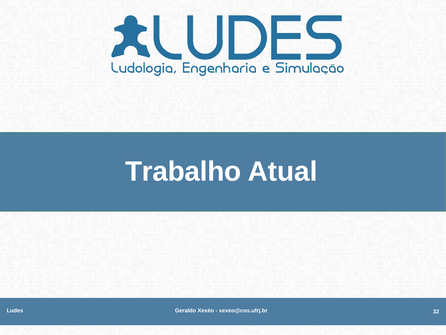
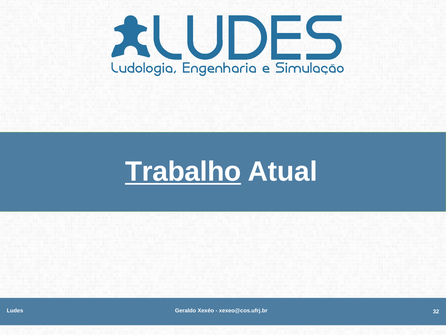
Trabalho underline: none -> present
